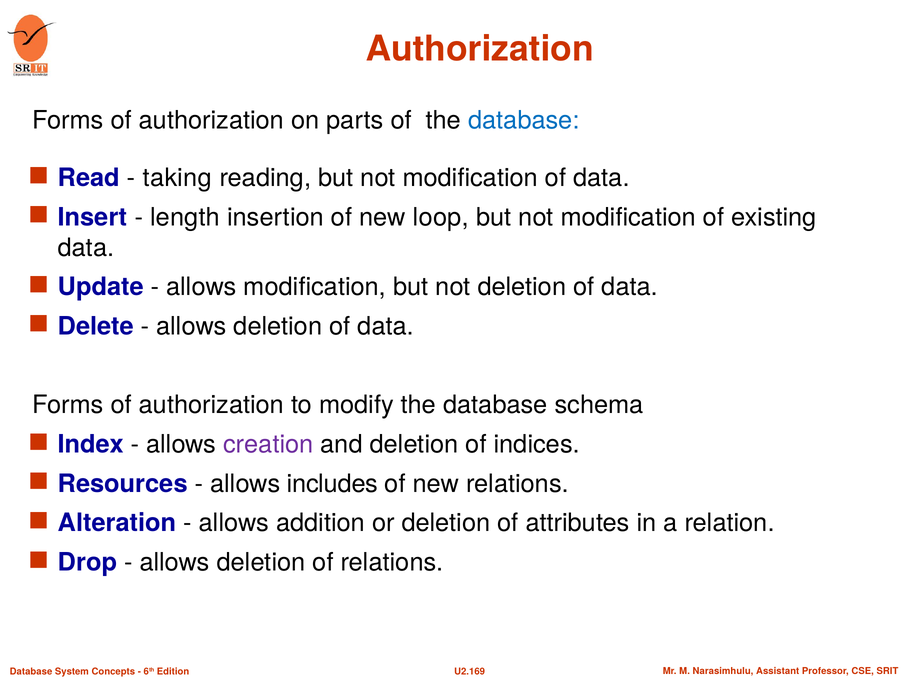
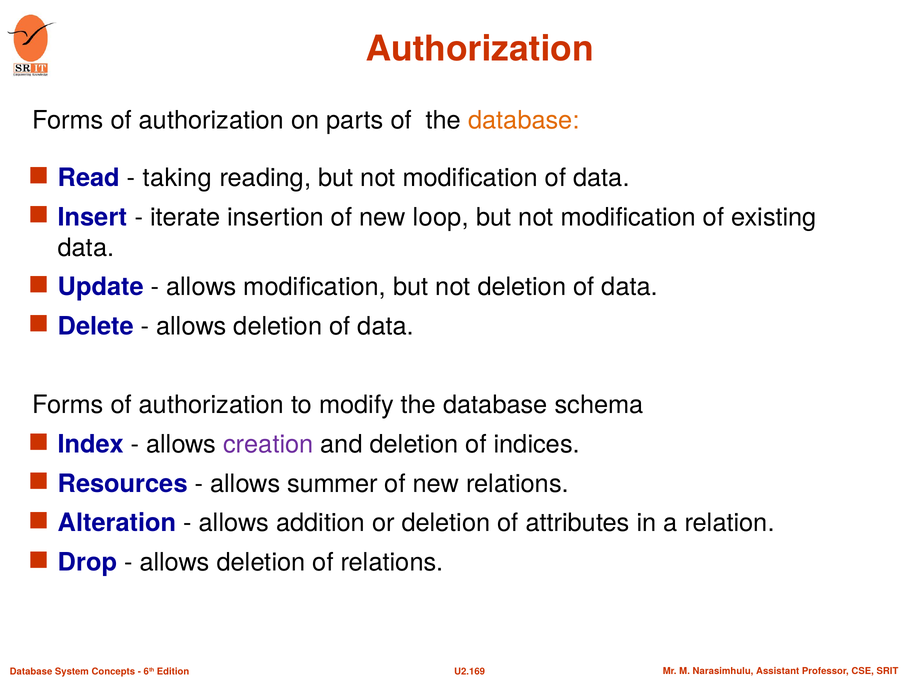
database at (524, 120) colour: blue -> orange
length: length -> iterate
includes: includes -> summer
